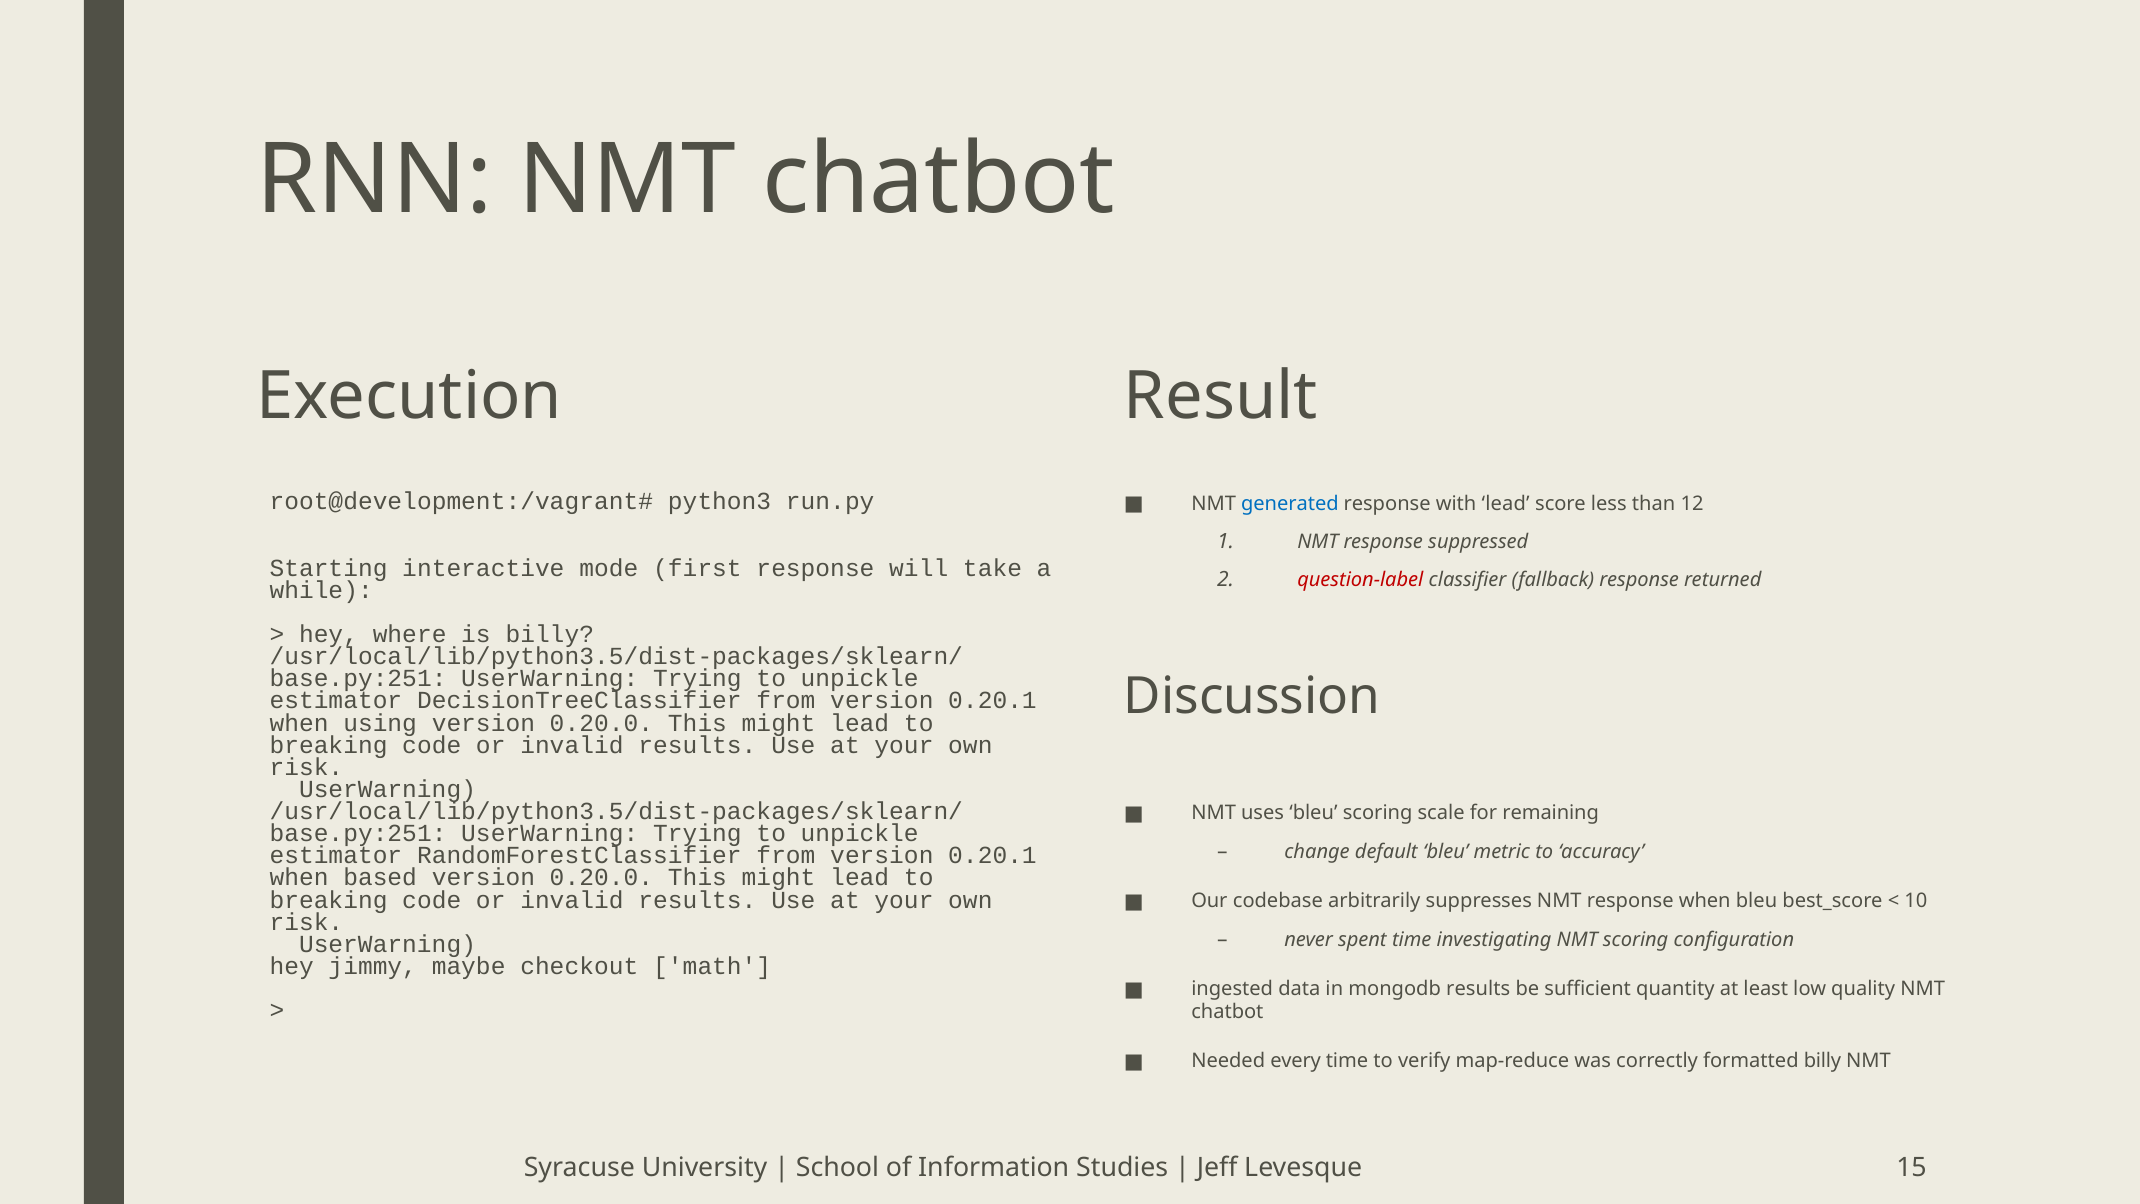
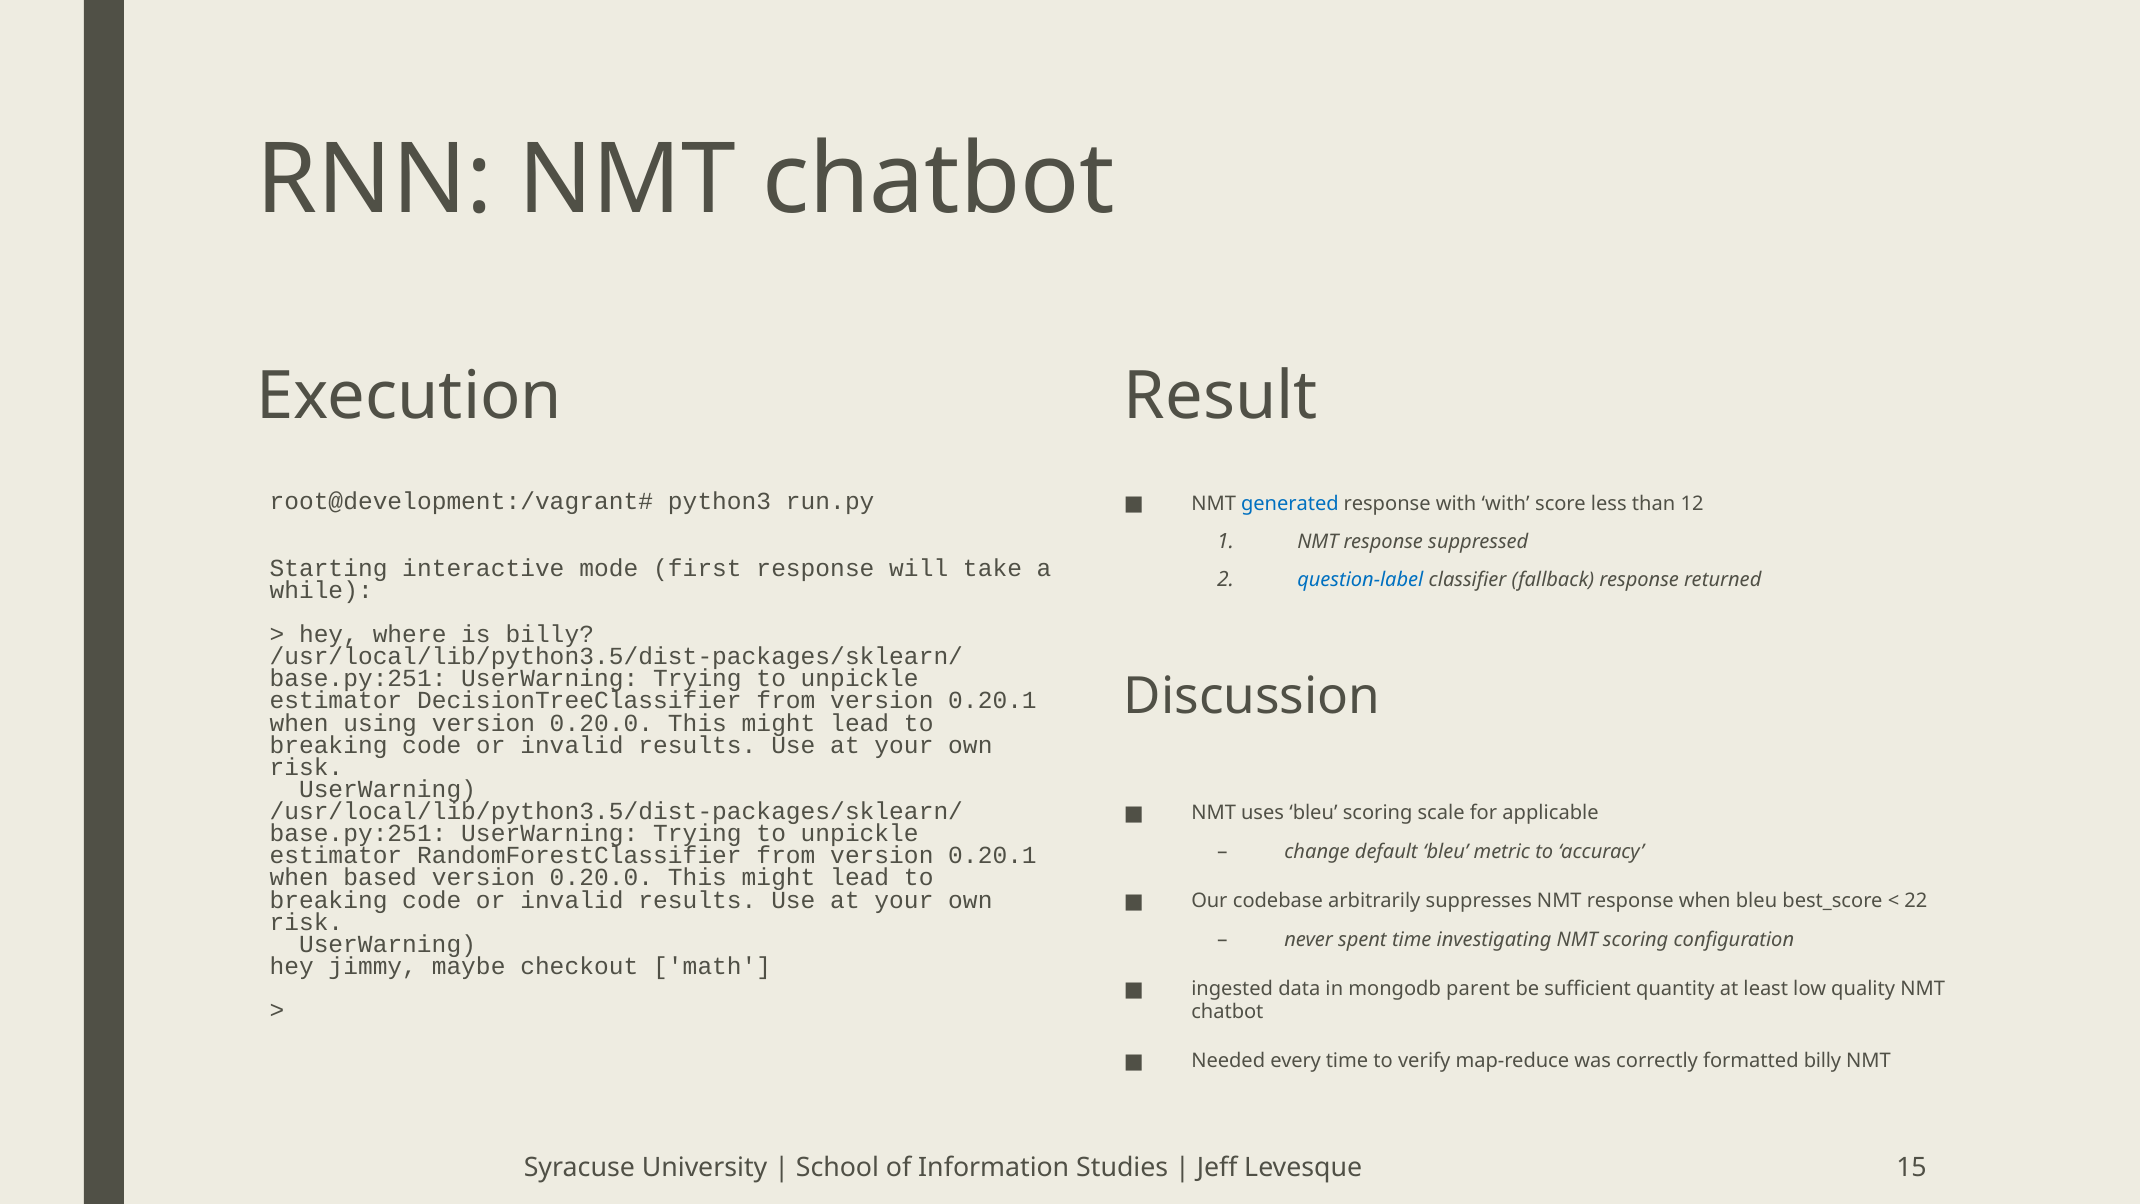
with lead: lead -> with
question-label colour: red -> blue
remaining: remaining -> applicable
10: 10 -> 22
mongodb results: results -> parent
